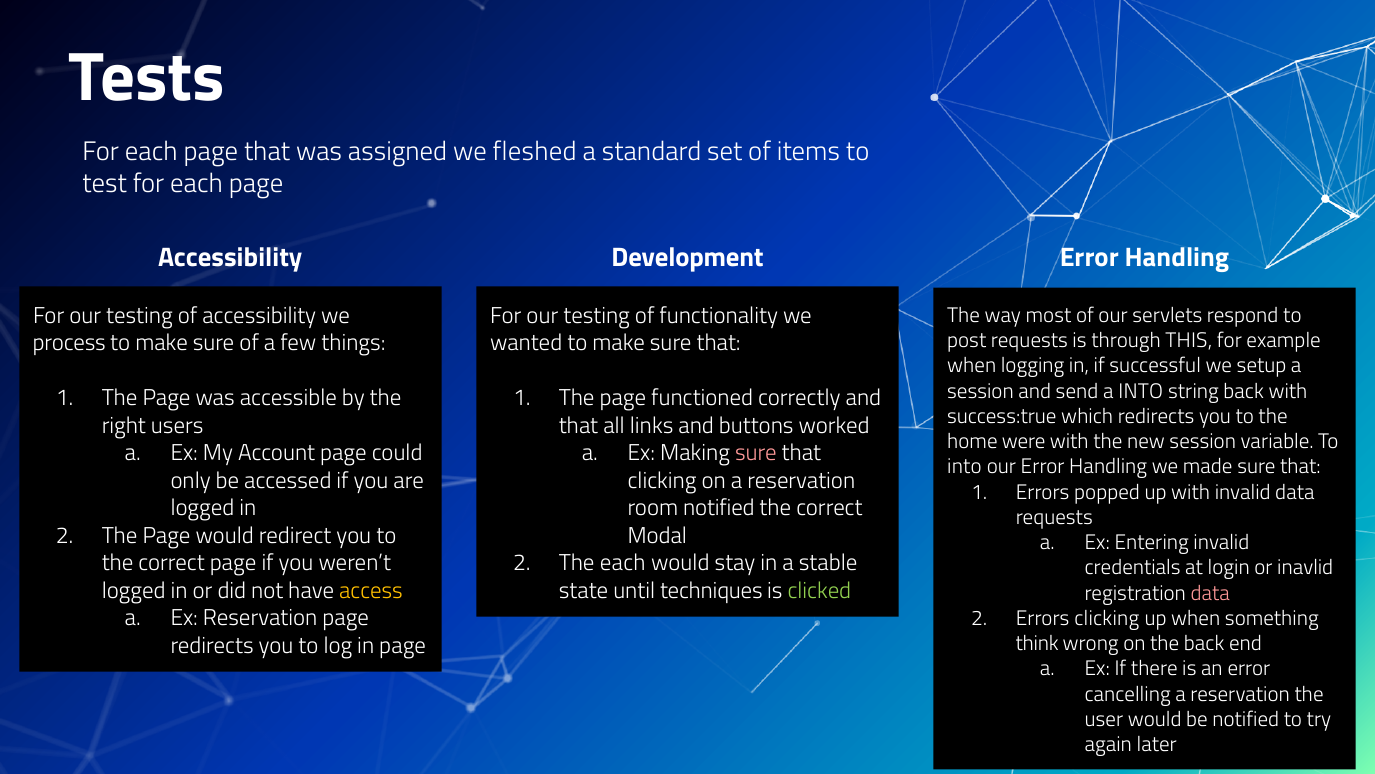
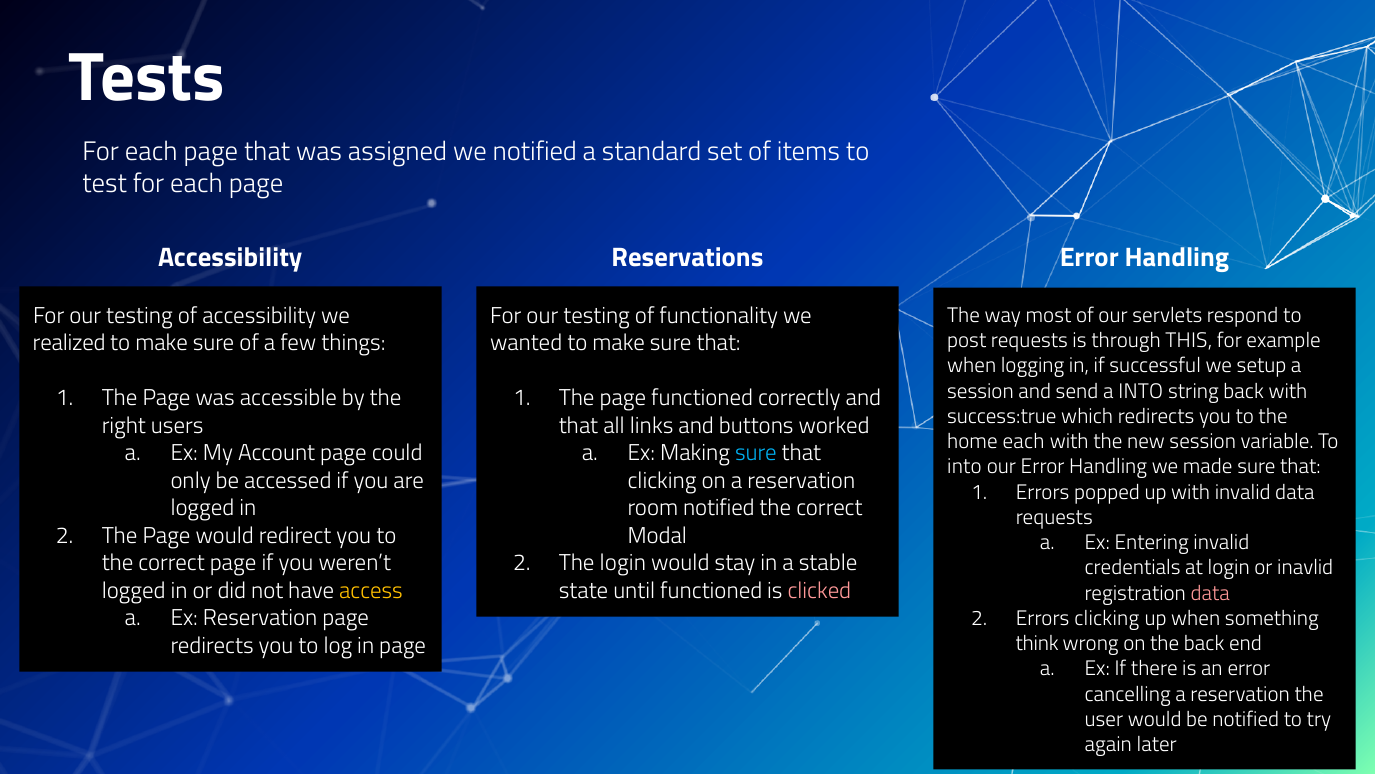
we fleshed: fleshed -> notified
Development: Development -> Reservations
process: process -> realized
home were: were -> each
sure at (756, 453) colour: pink -> light blue
The each: each -> login
until techniques: techniques -> functioned
clicked colour: light green -> pink
